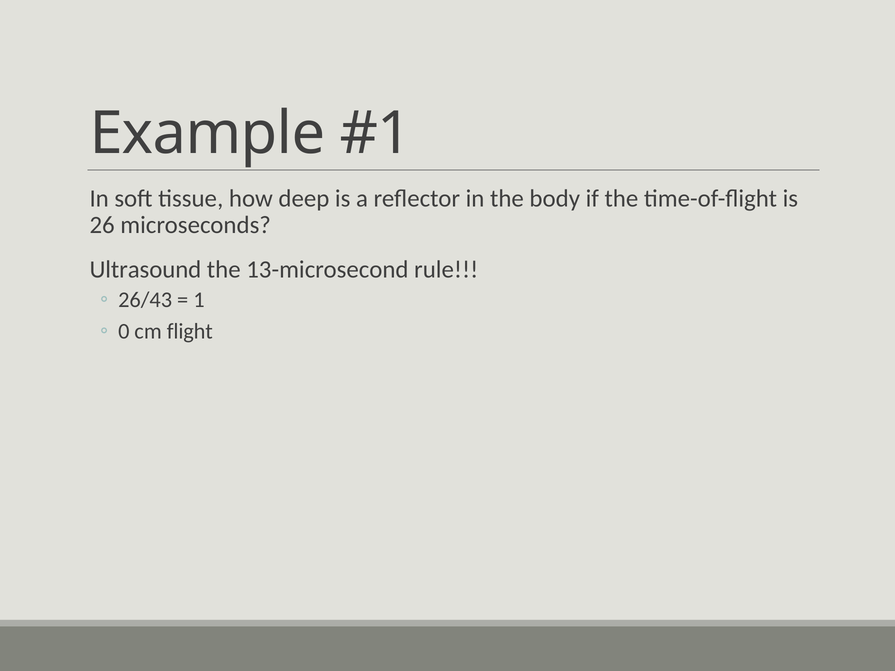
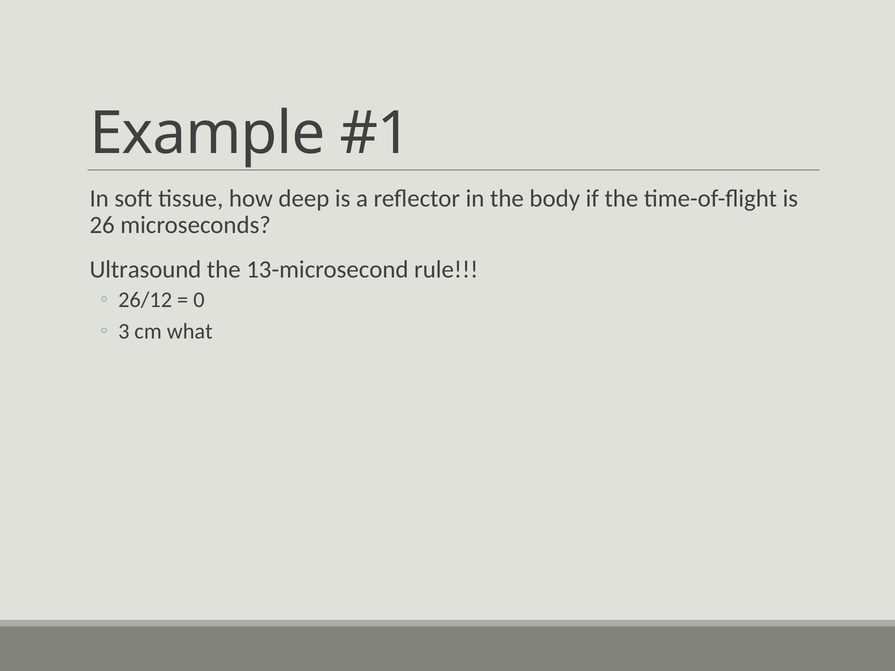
26/43: 26/43 -> 26/12
1: 1 -> 0
0: 0 -> 3
flight: flight -> what
